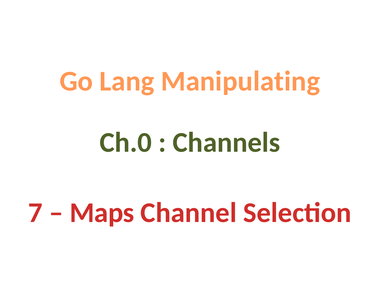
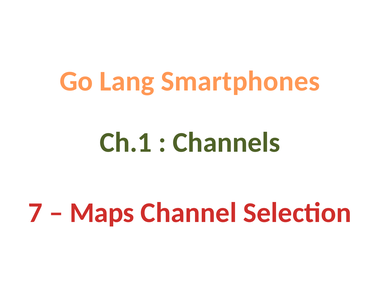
Manipulating: Manipulating -> Smartphones
Ch.0: Ch.0 -> Ch.1
